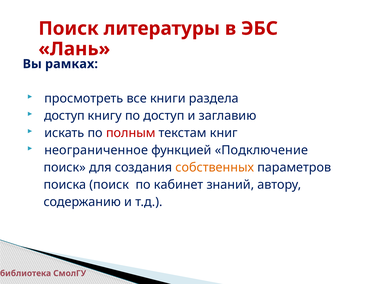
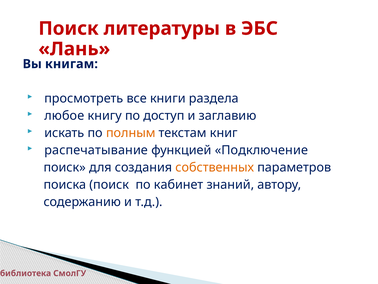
рамках: рамках -> книгам
доступ at (64, 116): доступ -> любое
полным colour: red -> orange
неограниченное: неограниченное -> распечатывание
